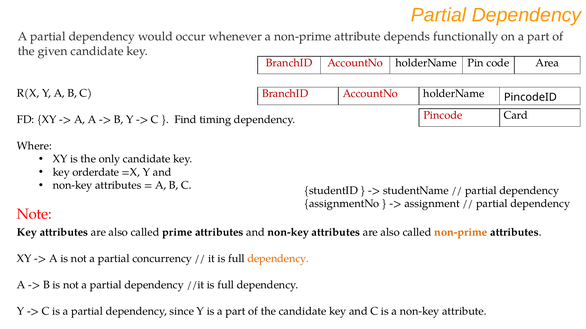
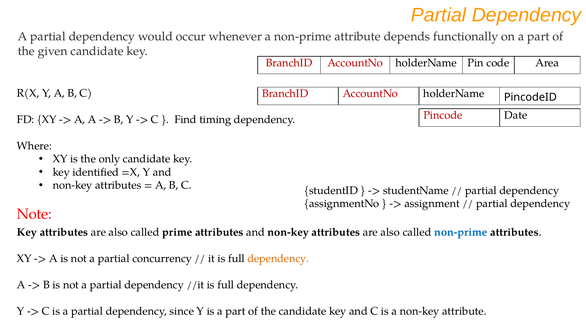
Card: Card -> Date
orderdate: orderdate -> identified
non-prime at (461, 233) colour: orange -> blue
